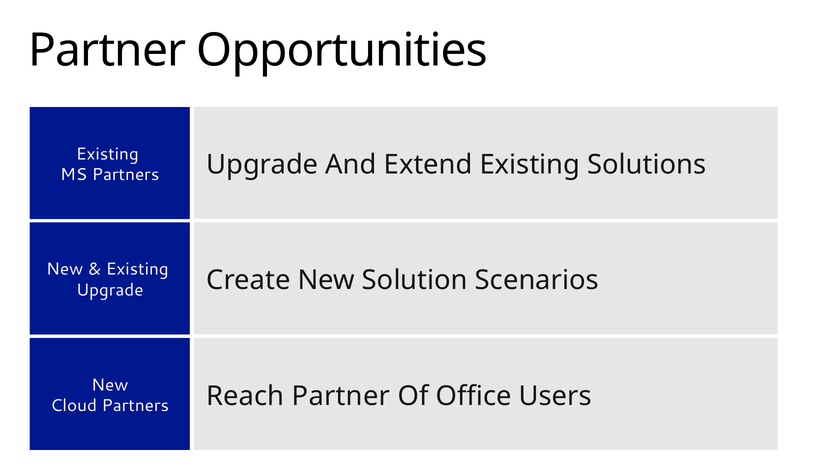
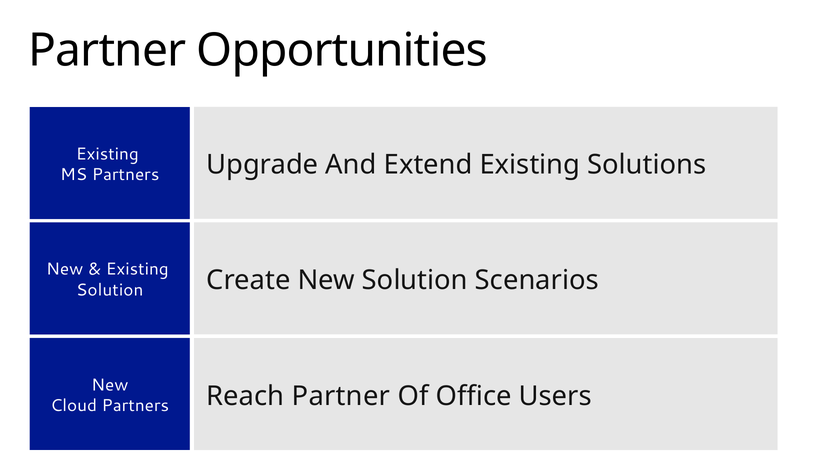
Upgrade at (110, 290): Upgrade -> Solution
